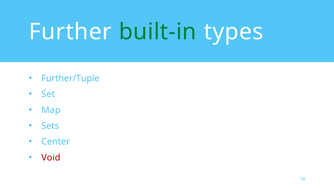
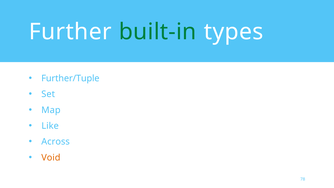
Sets: Sets -> Like
Center: Center -> Across
Void colour: red -> orange
